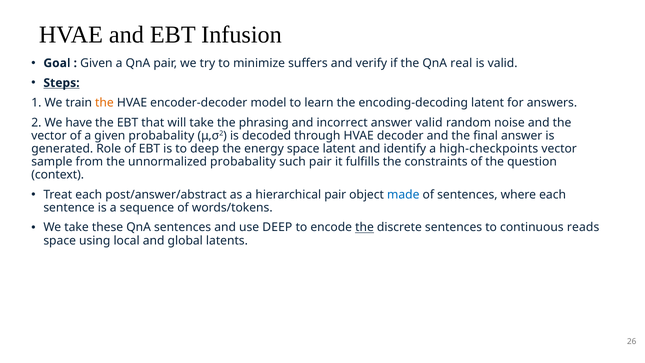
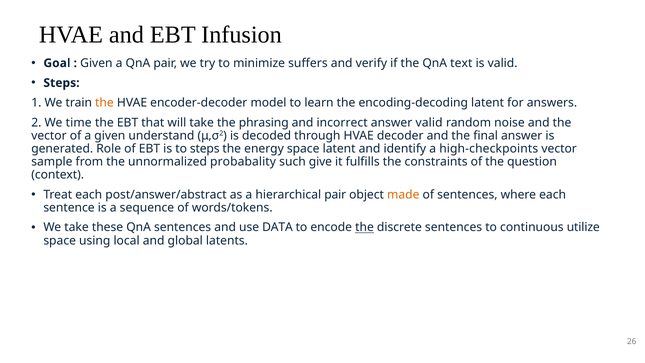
real: real -> text
Steps at (61, 83) underline: present -> none
have: have -> time
given probabality: probabality -> understand
to deep: deep -> steps
such pair: pair -> give
made colour: blue -> orange
use DEEP: DEEP -> DATA
reads: reads -> utilize
